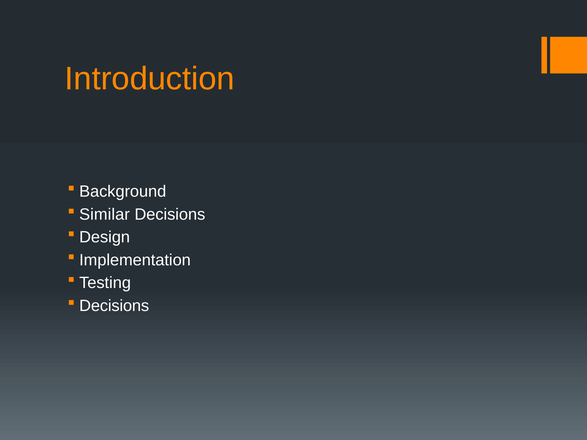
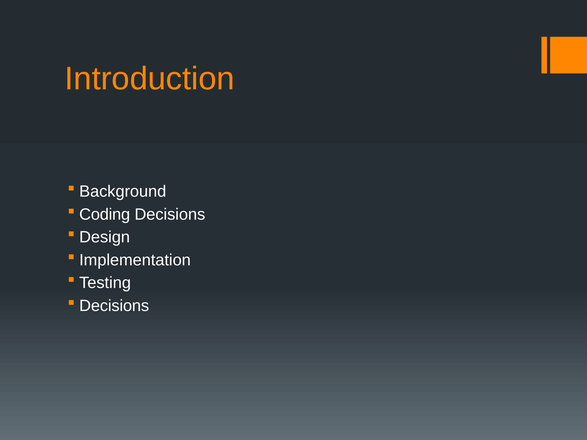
Similar: Similar -> Coding
